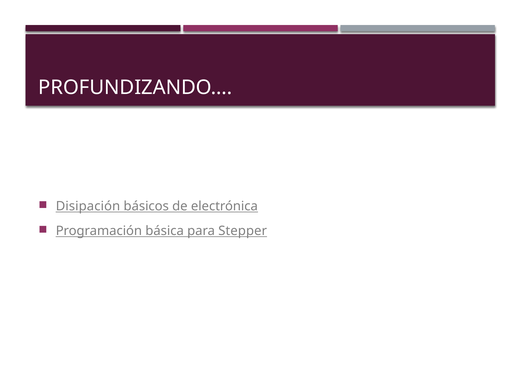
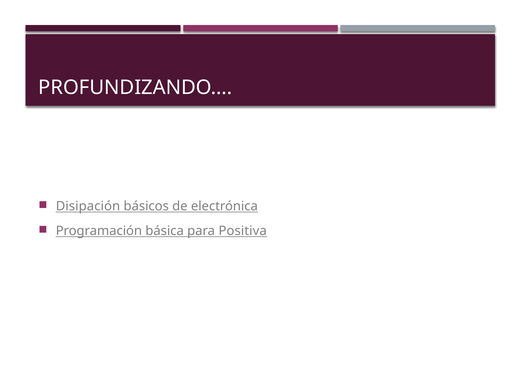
Stepper: Stepper -> Positiva
